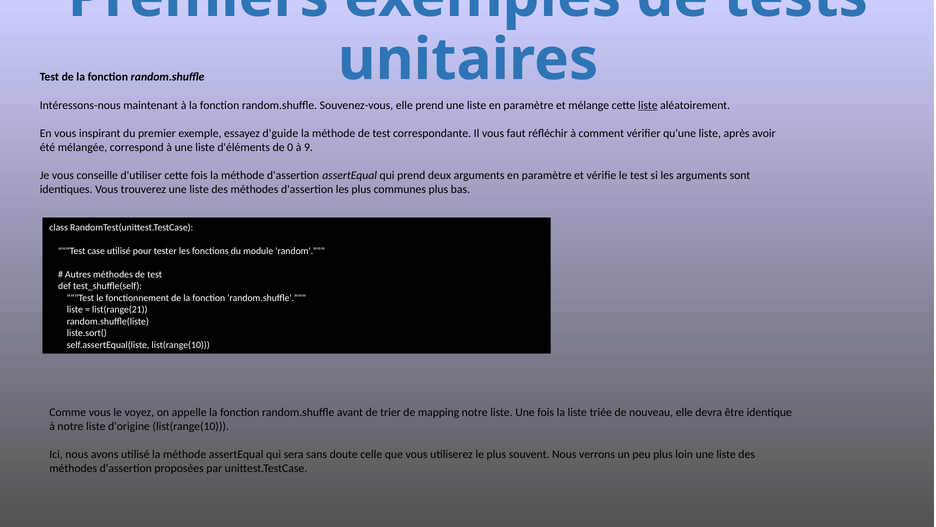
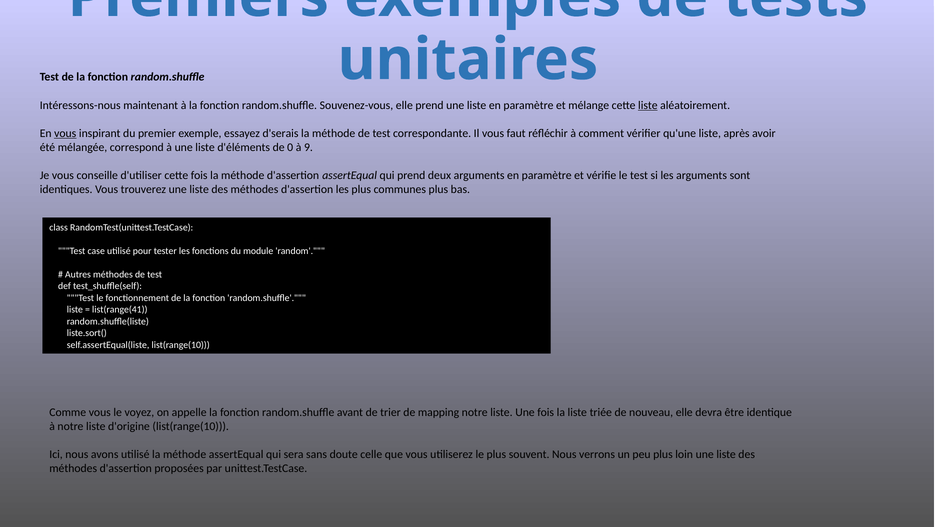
vous at (65, 133) underline: none -> present
d'guide: d'guide -> d'serais
list(range(21: list(range(21 -> list(range(41
